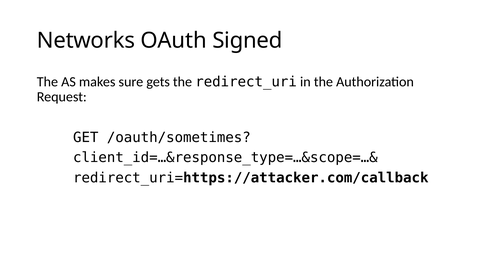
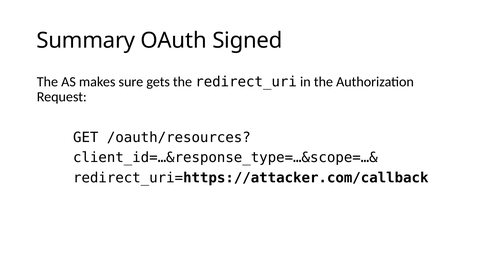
Networks: Networks -> Summary
/oauth/sometimes: /oauth/sometimes -> /oauth/resources
